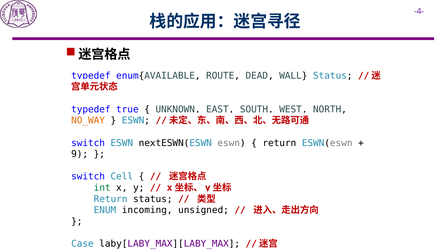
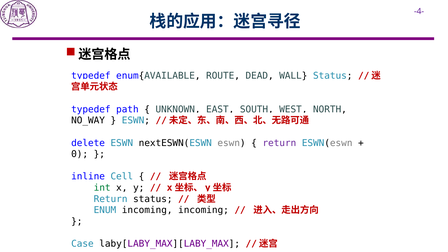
true: true -> path
NO_WAY colour: orange -> black
switch at (88, 143): switch -> delete
return at (279, 143) colour: black -> purple
9: 9 -> 0
switch at (88, 177): switch -> inline
incoming unsigned: unsigned -> incoming
